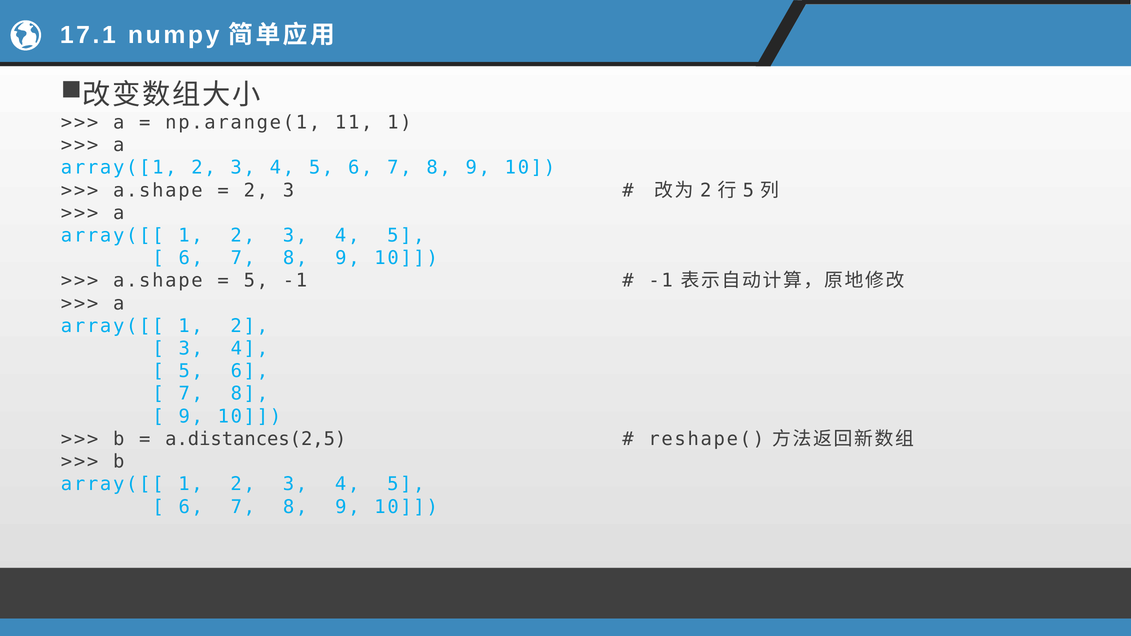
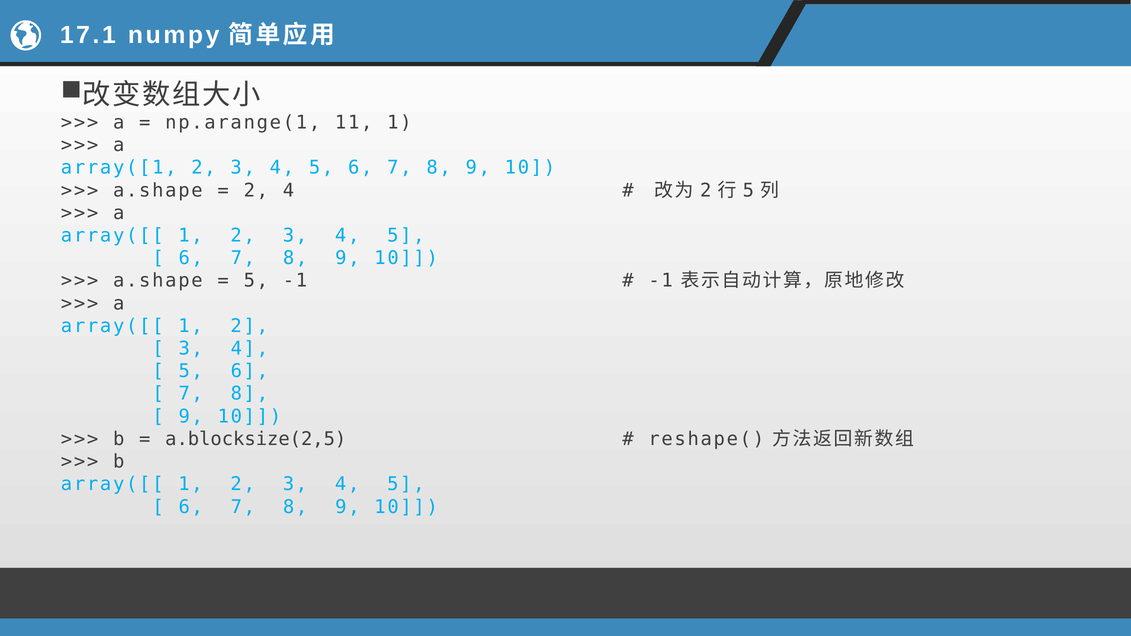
3 at (288, 190): 3 -> 4
a.distances(2,5: a.distances(2,5 -> a.blocksize(2,5
